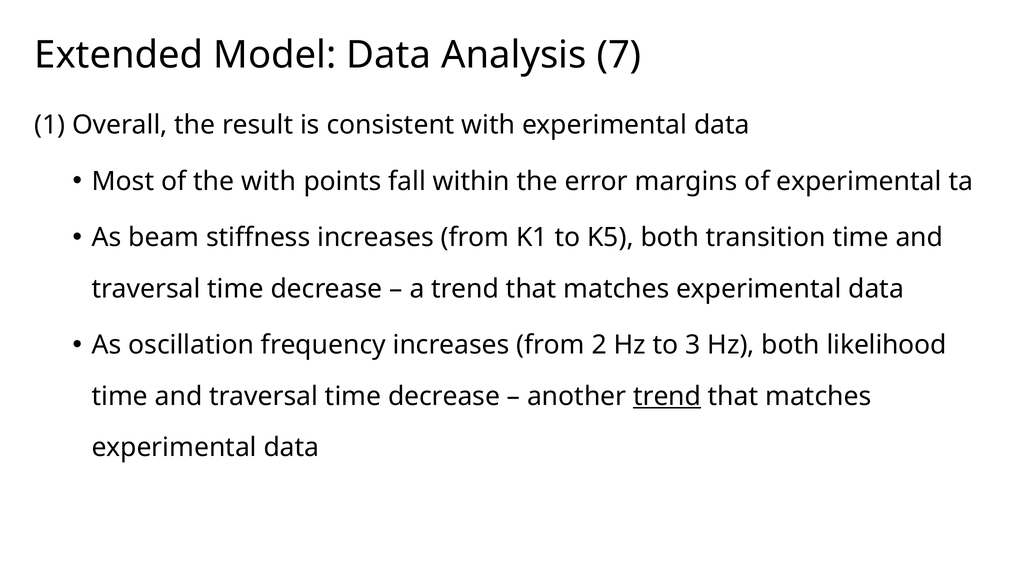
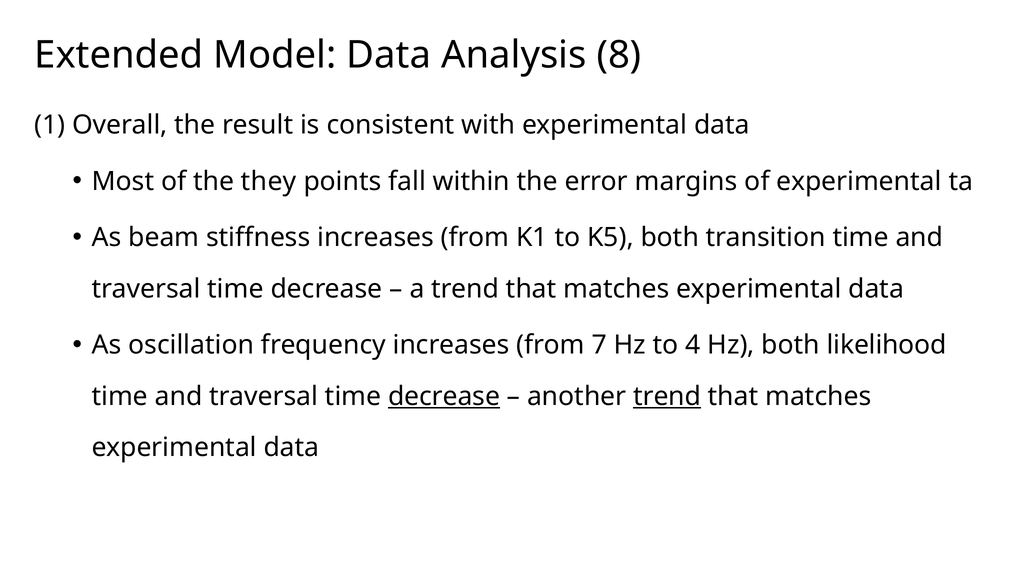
7: 7 -> 8
the with: with -> they
2: 2 -> 7
3: 3 -> 4
decrease at (444, 396) underline: none -> present
